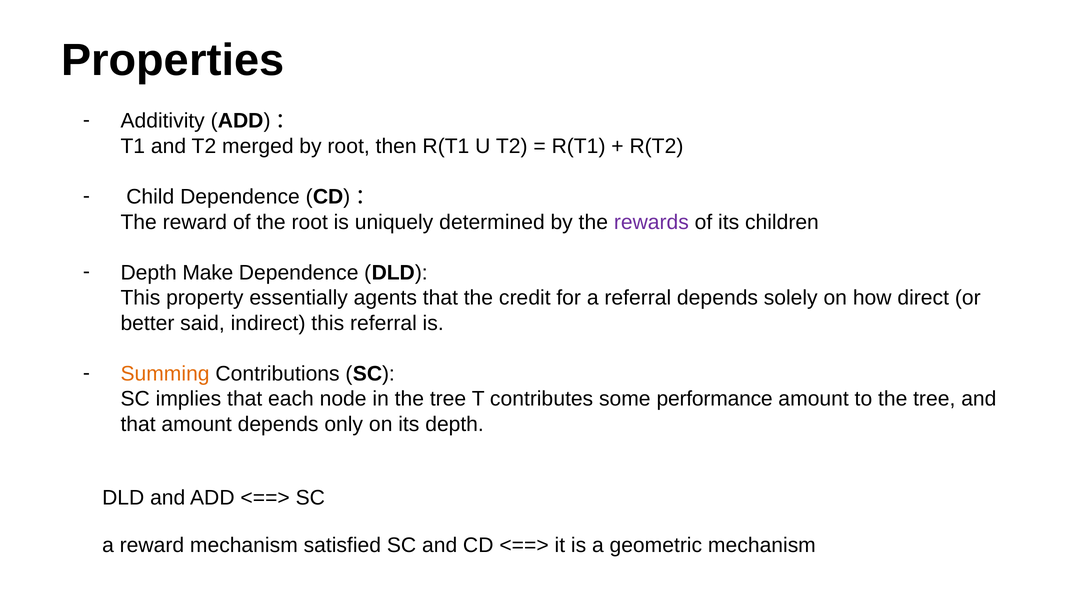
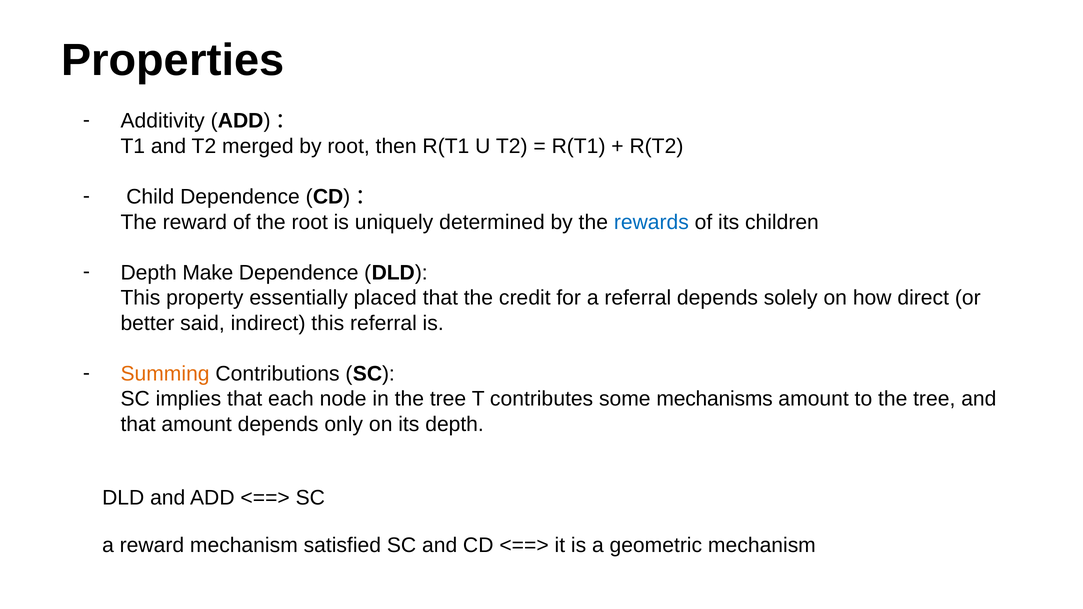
rewards colour: purple -> blue
agents: agents -> placed
performance: performance -> mechanisms
